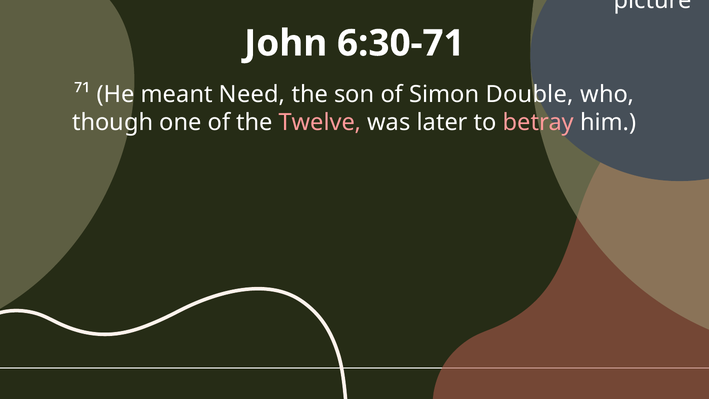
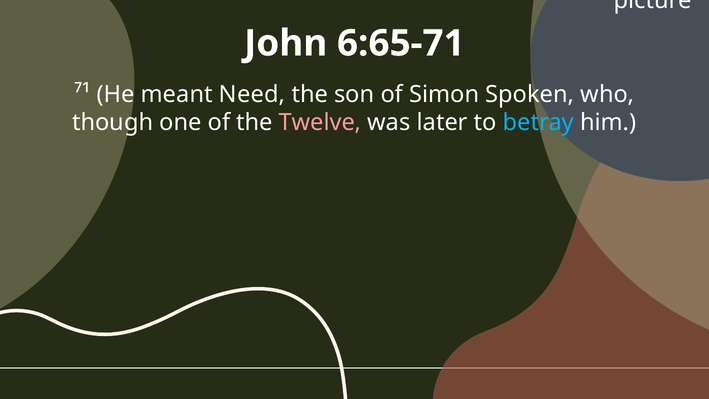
6:30-71: 6:30-71 -> 6:65-71
Double: Double -> Spoken
betray colour: pink -> light blue
